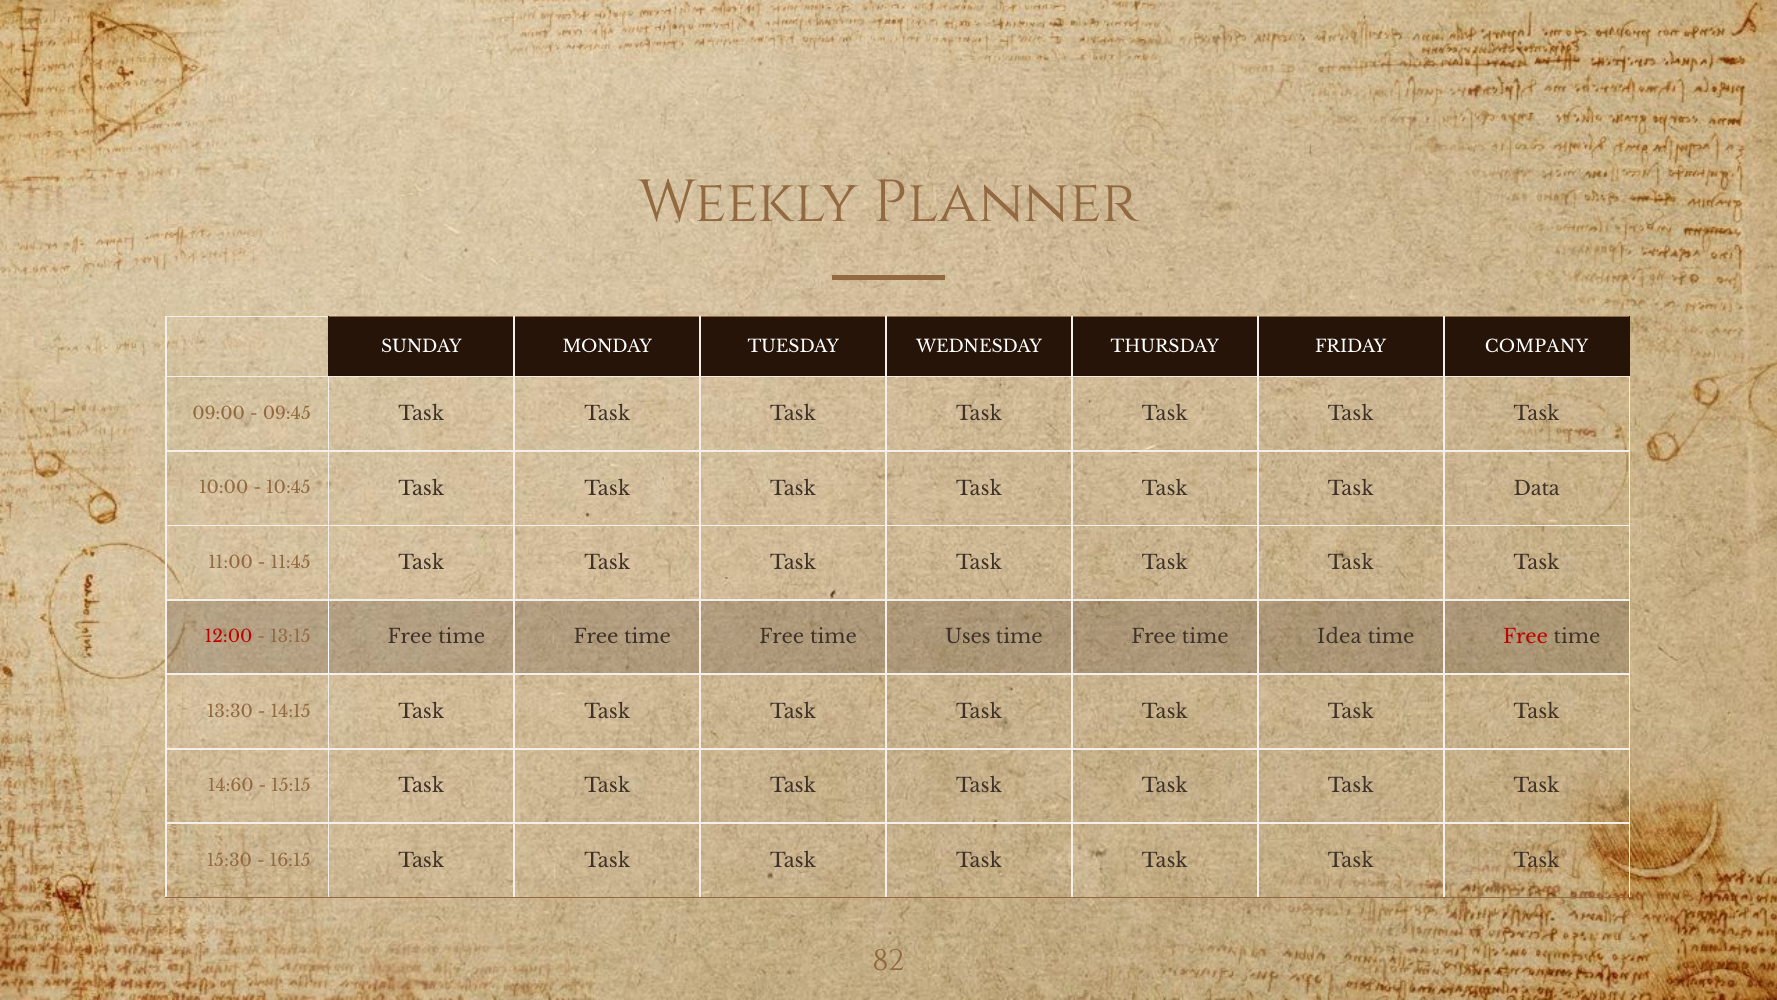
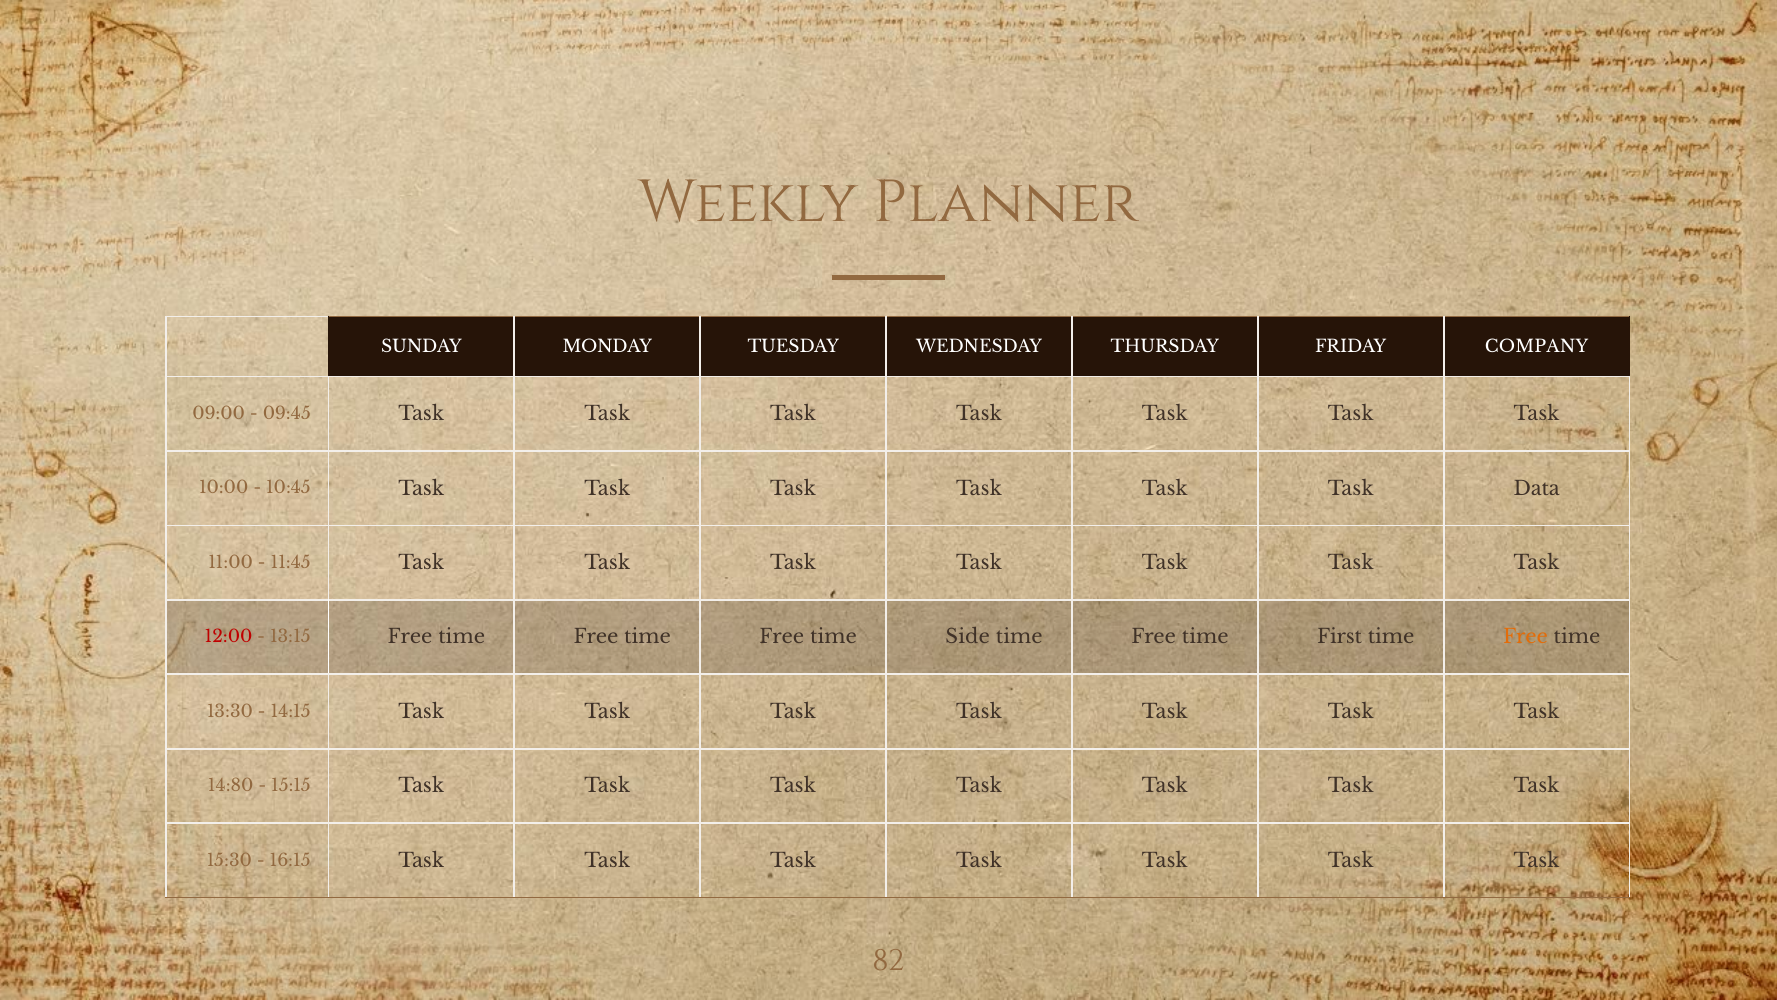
Uses: Uses -> Side
Idea: Idea -> First
Free at (1525, 637) colour: red -> orange
14:60: 14:60 -> 14:80
